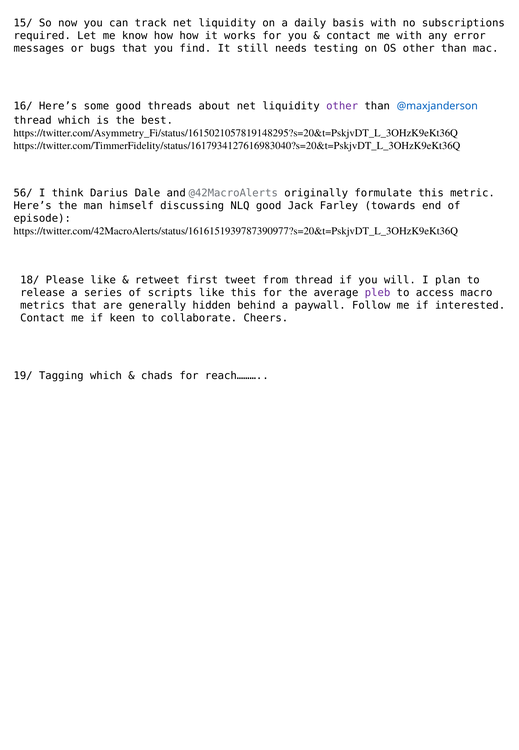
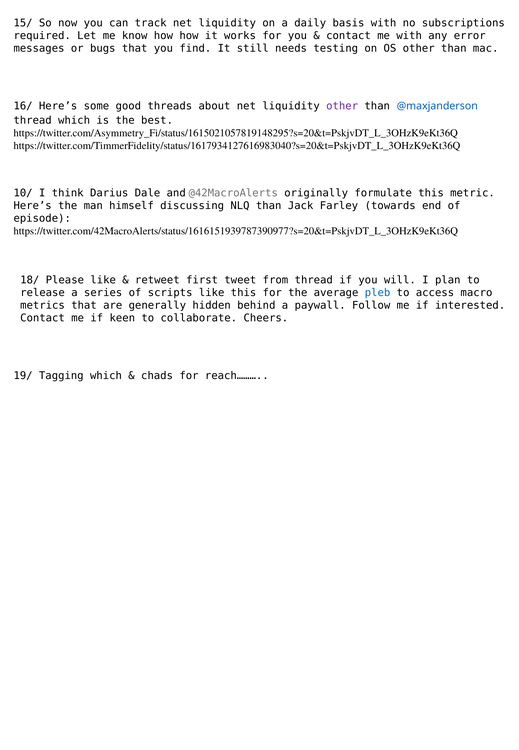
56/: 56/ -> 10/
NLQ good: good -> than
pleb colour: purple -> blue
